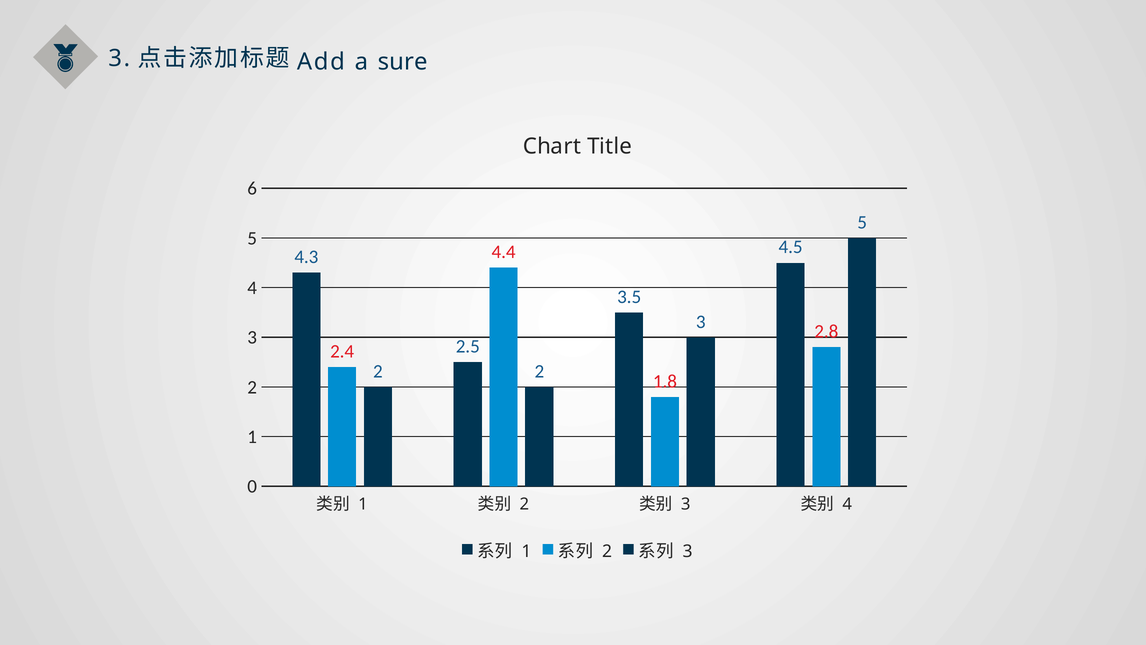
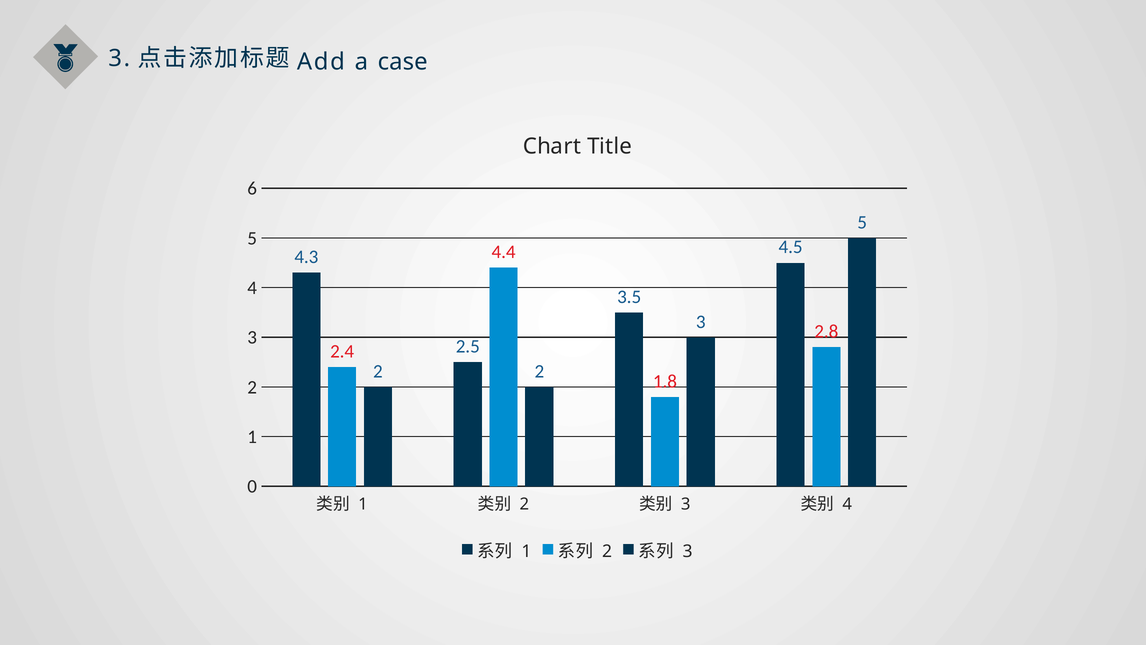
sure: sure -> case
